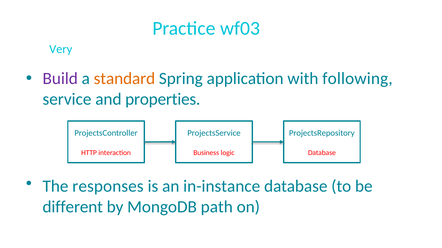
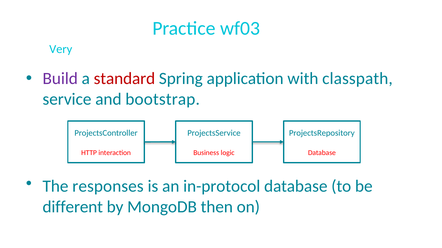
standard colour: orange -> red
following: following -> classpath
properties: properties -> bootstrap
in-instance: in-instance -> in-protocol
path: path -> then
